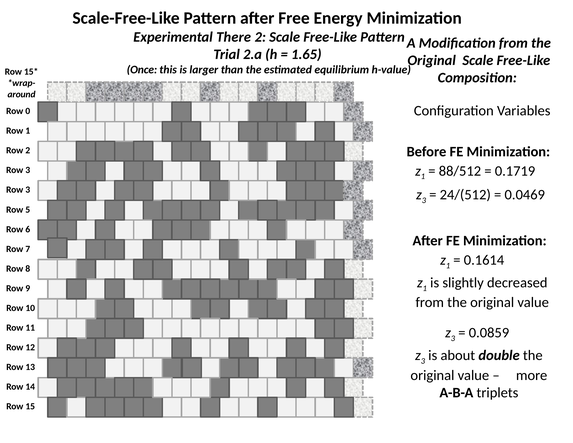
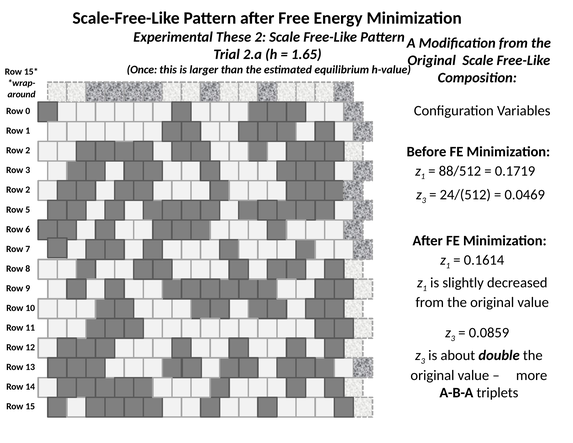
There: There -> These
3 at (28, 190): 3 -> 2
